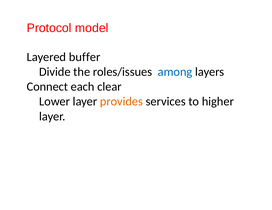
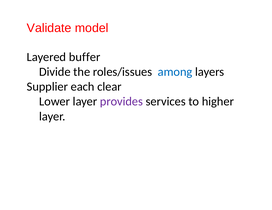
Protocol: Protocol -> Validate
Connect: Connect -> Supplier
provides colour: orange -> purple
